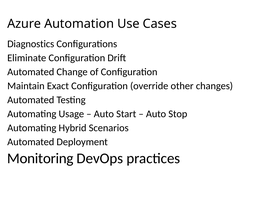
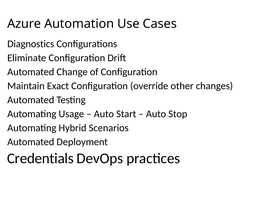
Monitoring: Monitoring -> Credentials
